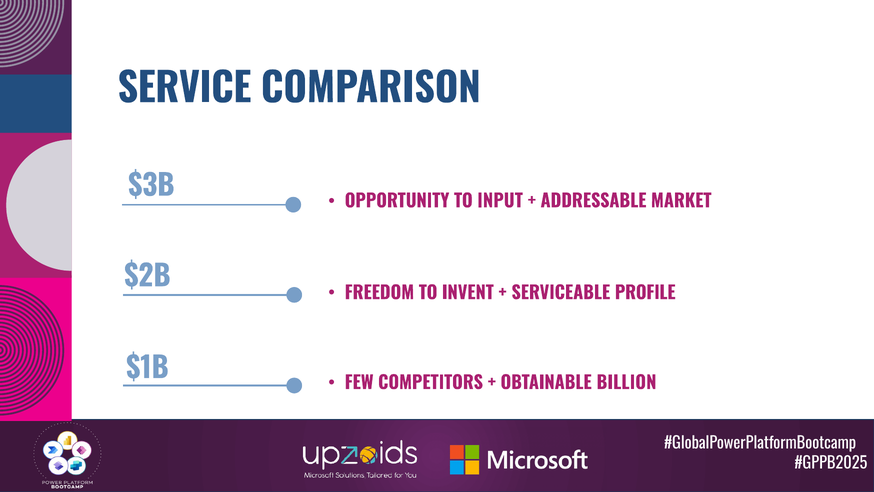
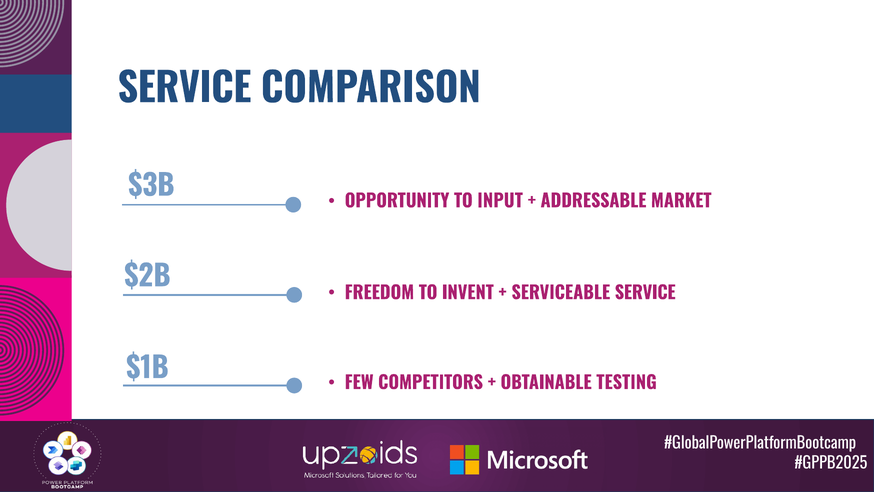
SERVICEABLE PROFILE: PROFILE -> SERVICE
BILLION: BILLION -> TESTING
